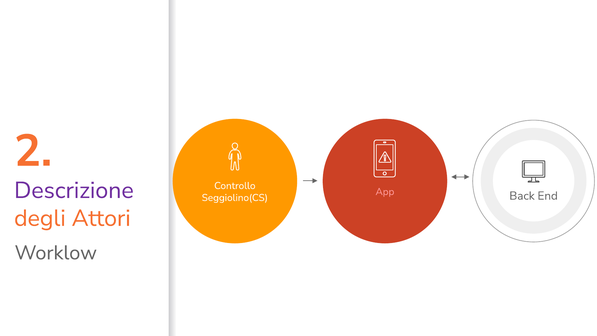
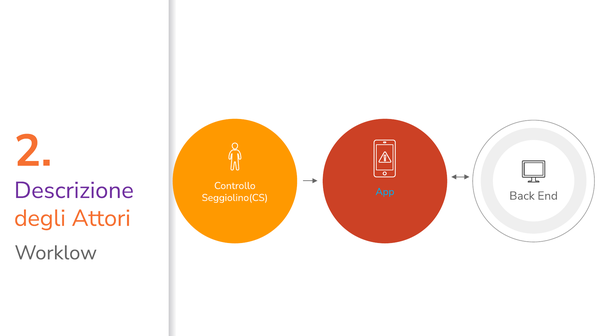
App colour: pink -> light blue
